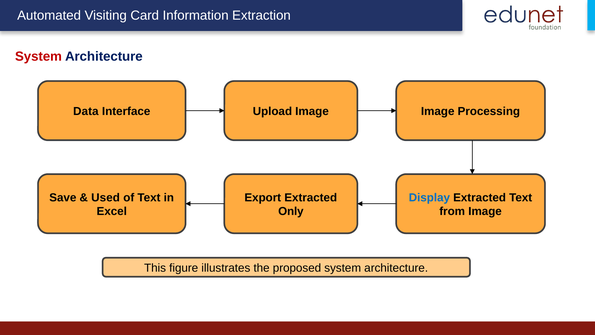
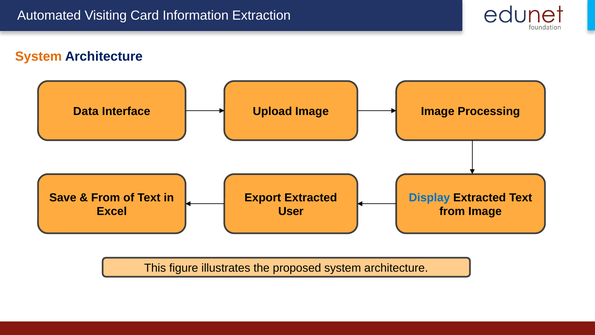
System at (38, 57) colour: red -> orange
Used at (106, 197): Used -> From
Only: Only -> User
